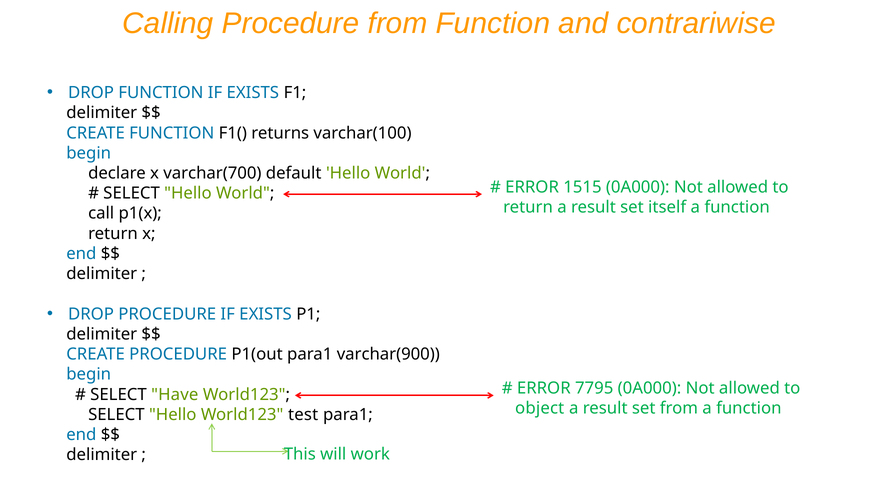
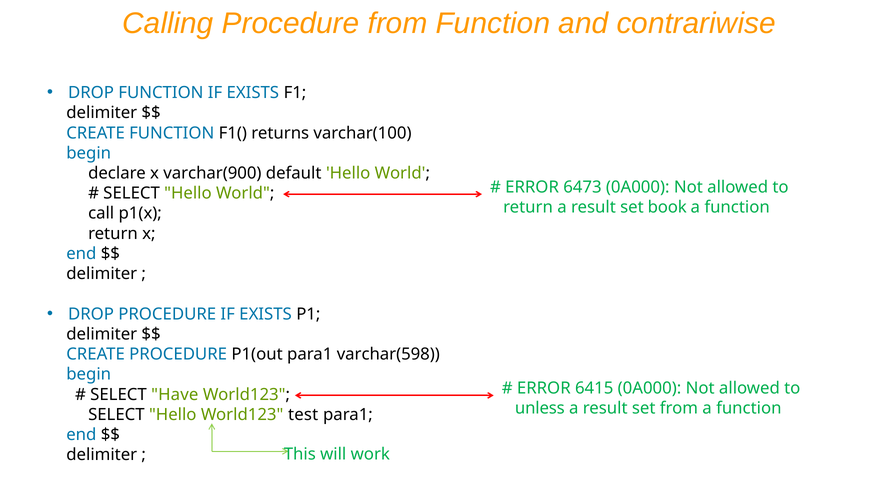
varchar(700: varchar(700 -> varchar(900
1515: 1515 -> 6473
itself: itself -> book
varchar(900: varchar(900 -> varchar(598
7795: 7795 -> 6415
object: object -> unless
